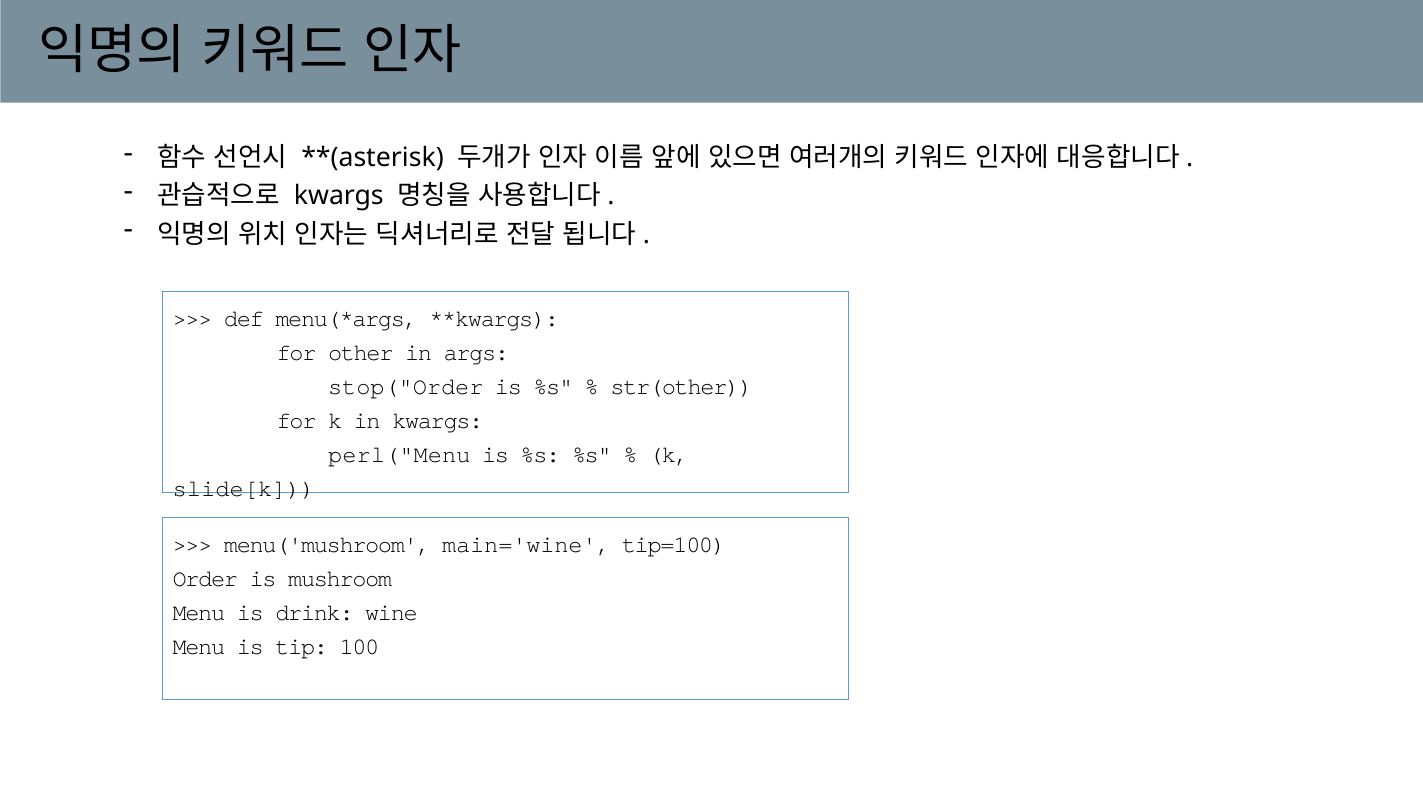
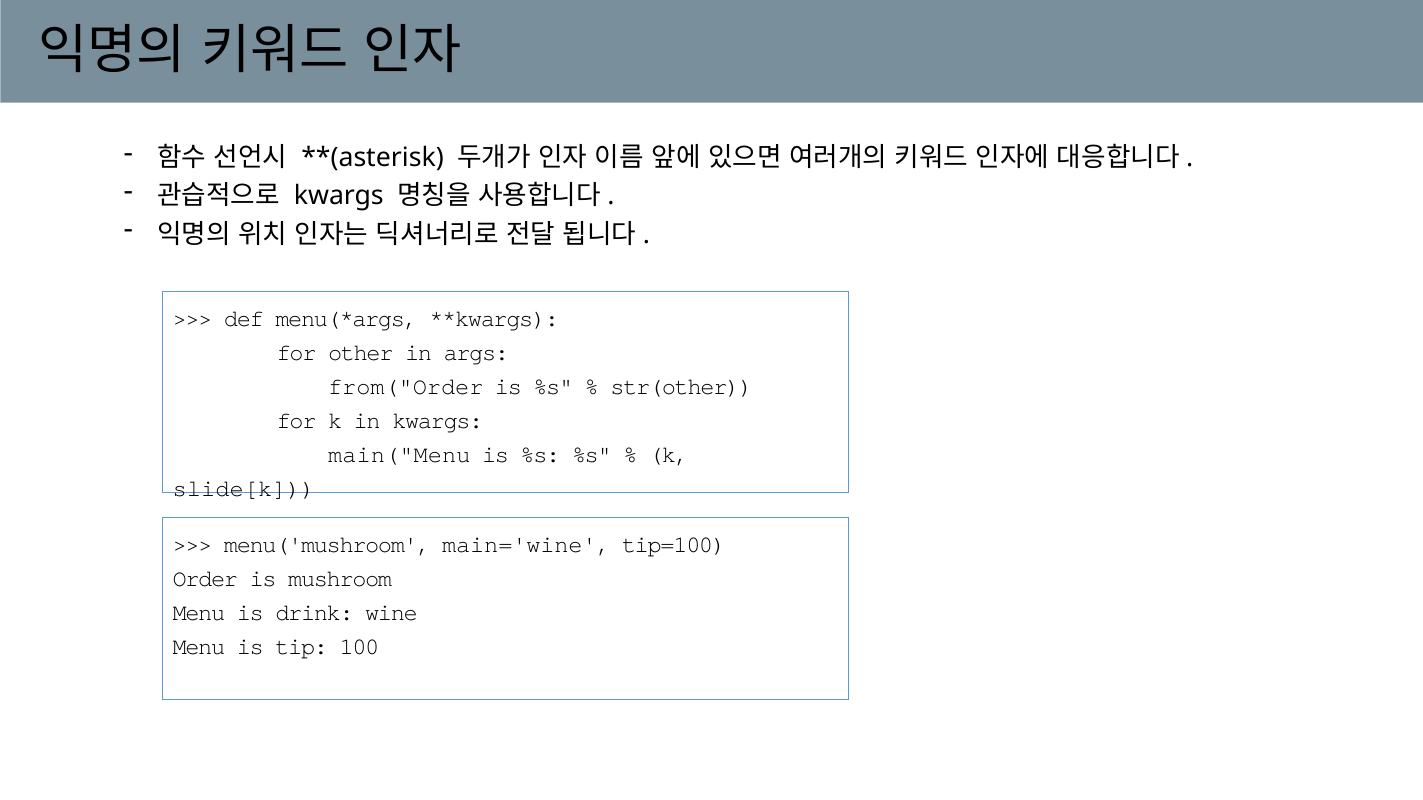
stop("Order: stop("Order -> from("Order
perl("Menu: perl("Menu -> main("Menu
